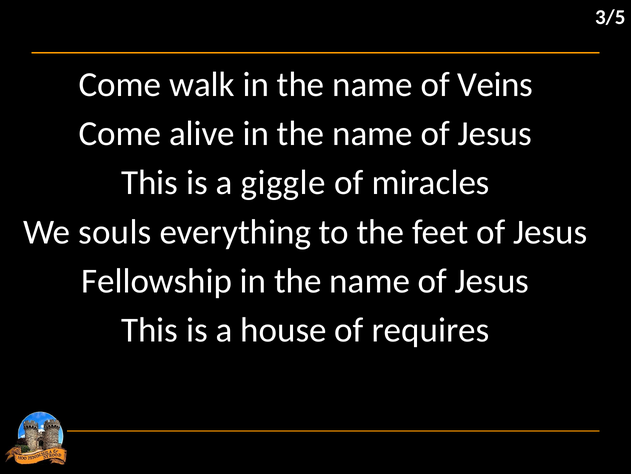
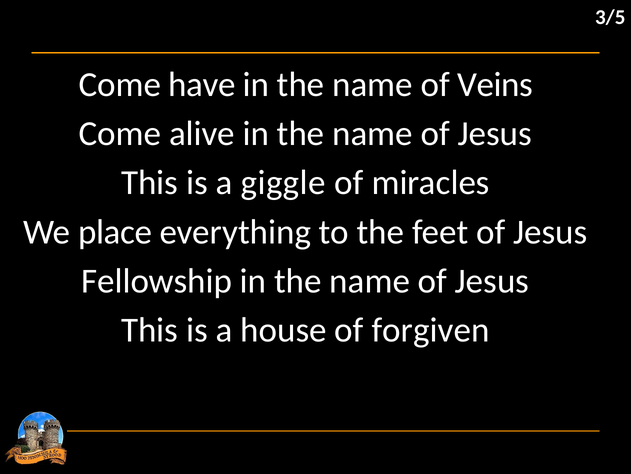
walk: walk -> have
souls: souls -> place
requires: requires -> forgiven
